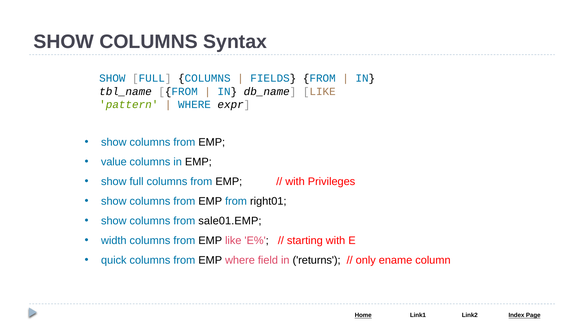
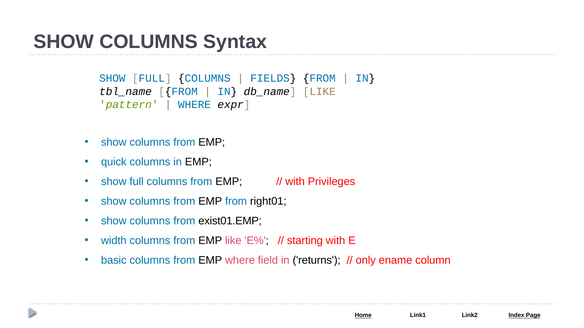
value: value -> quick
sale01.EMP: sale01.EMP -> exist01.EMP
quick: quick -> basic
